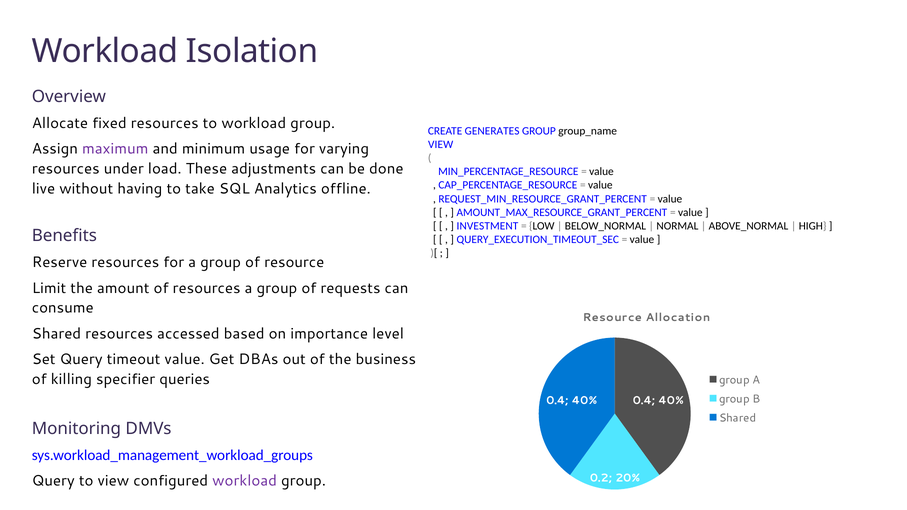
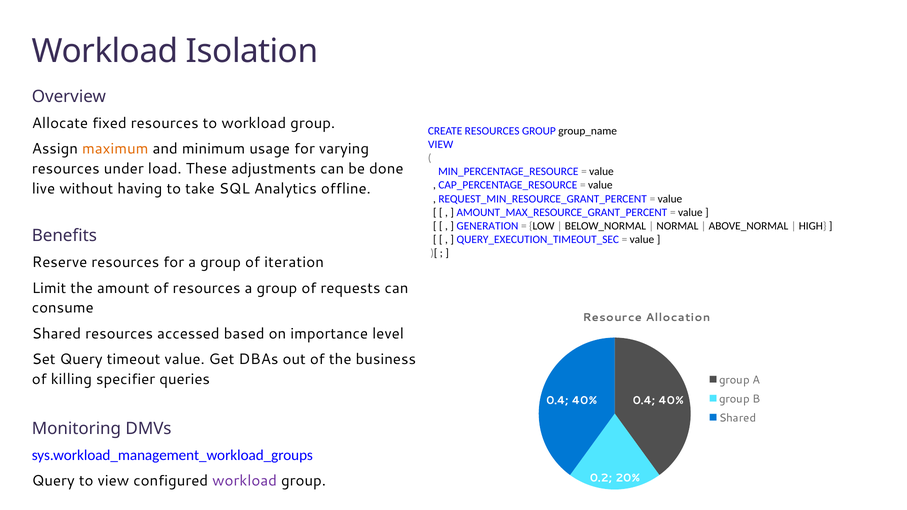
CREATE GENERATES: GENERATES -> RESOURCES
maximum colour: purple -> orange
INVESTMENT: INVESTMENT -> GENERATION
of resource: resource -> iteration
